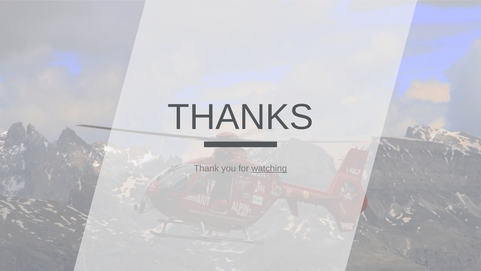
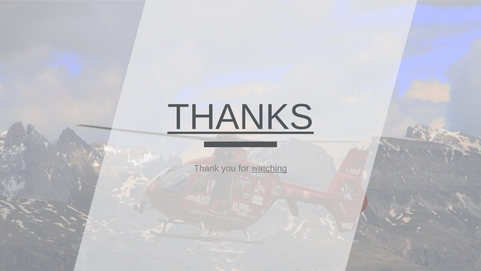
THANKS underline: none -> present
